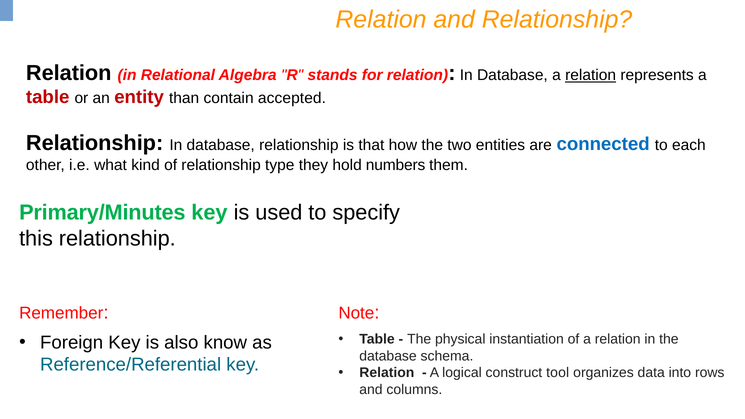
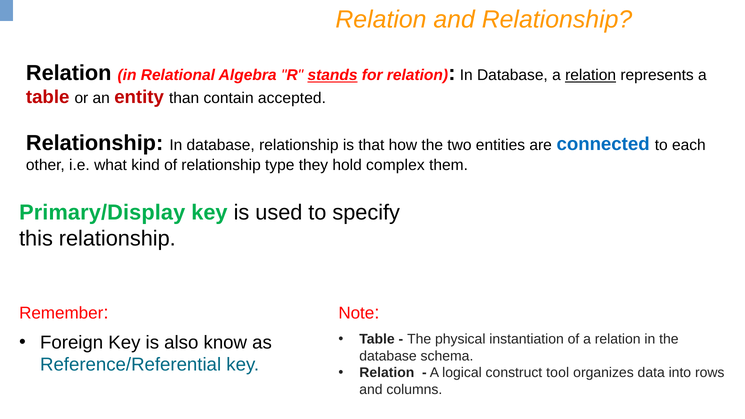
stands underline: none -> present
numbers: numbers -> complex
Primary/Minutes: Primary/Minutes -> Primary/Display
